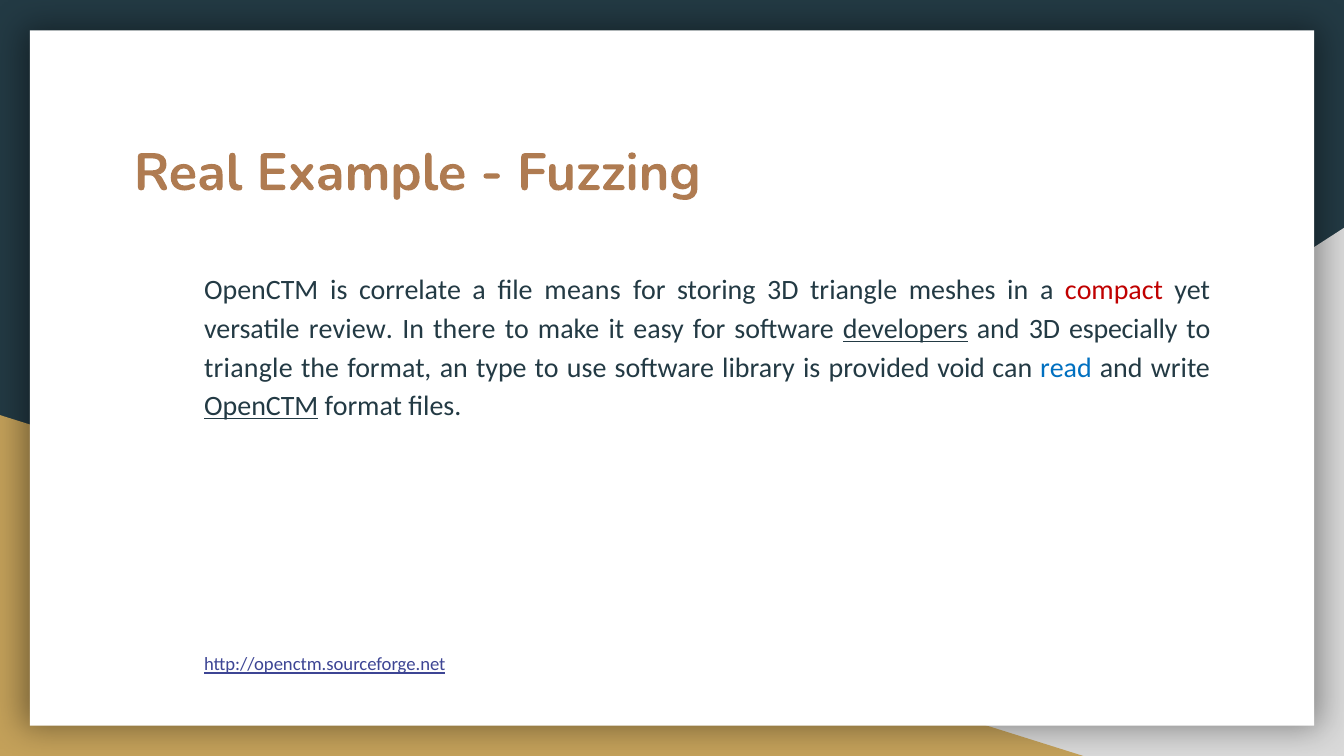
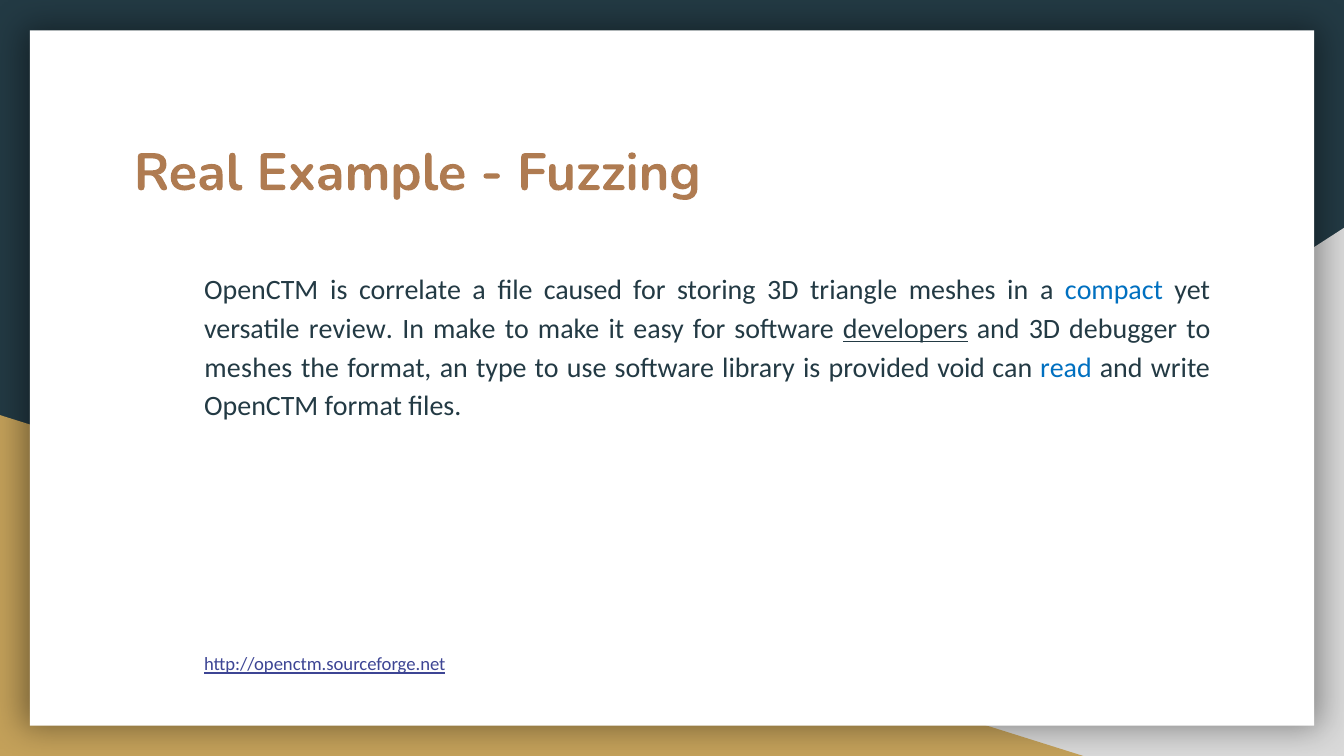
means: means -> caused
compact colour: red -> blue
In there: there -> make
especially: especially -> debugger
triangle at (248, 368): triangle -> meshes
OpenCTM at (261, 407) underline: present -> none
